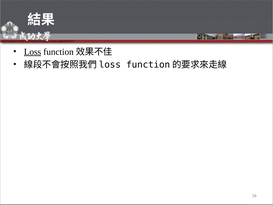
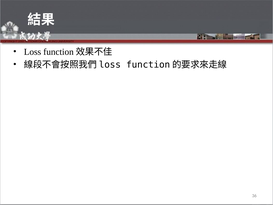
Loss underline: present -> none
